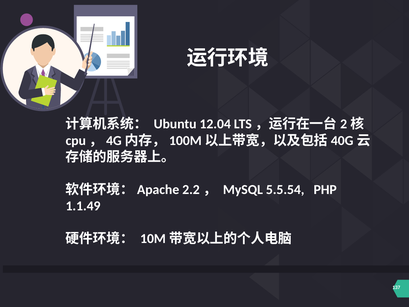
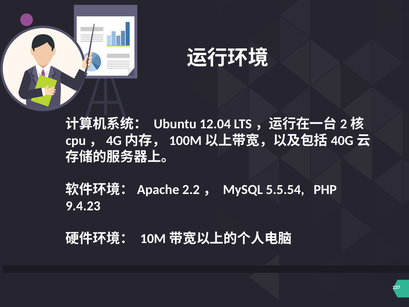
1.1.49: 1.1.49 -> 9.4.23
